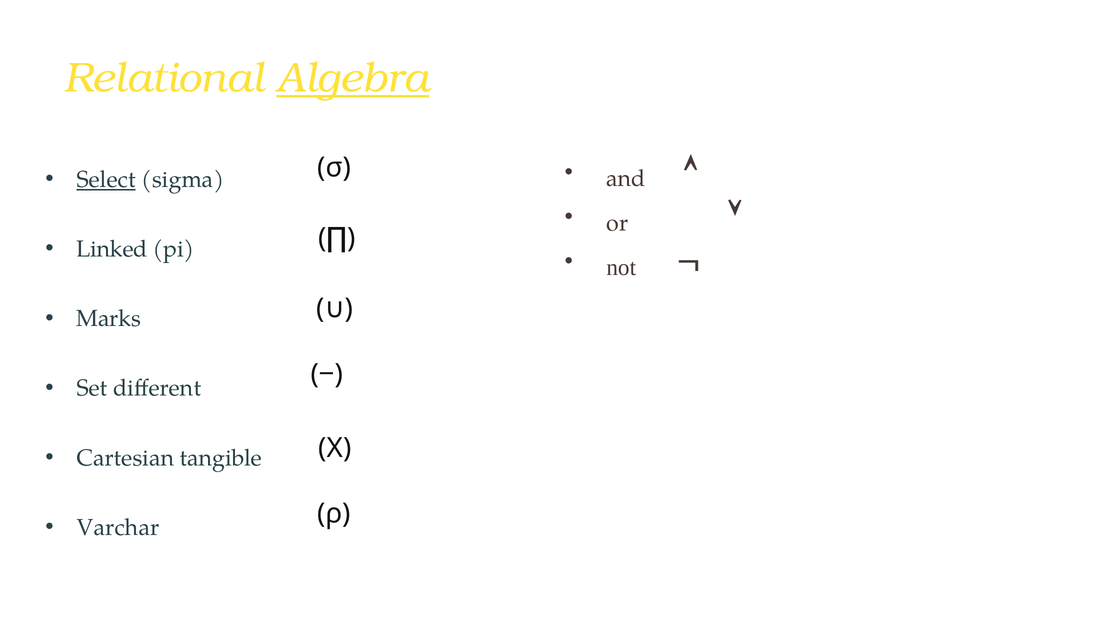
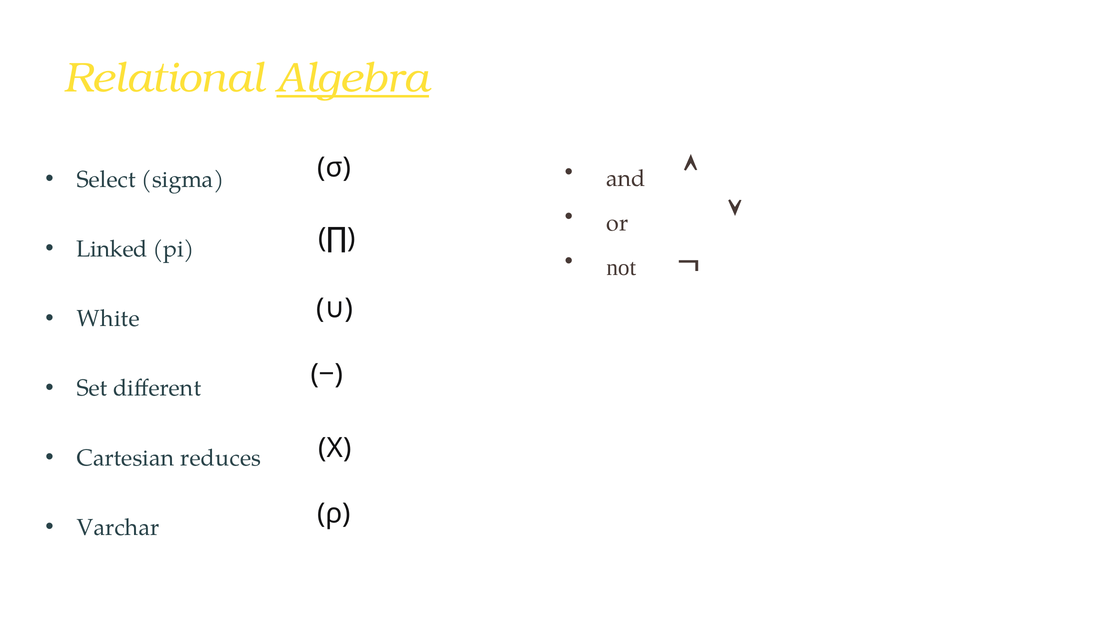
Select underline: present -> none
Marks: Marks -> White
tangible: tangible -> reduces
